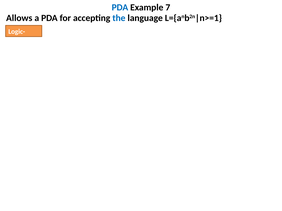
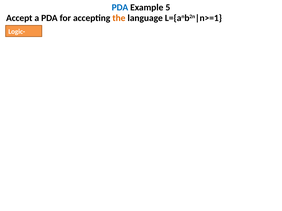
7: 7 -> 5
Allows: Allows -> Accept
the colour: blue -> orange
